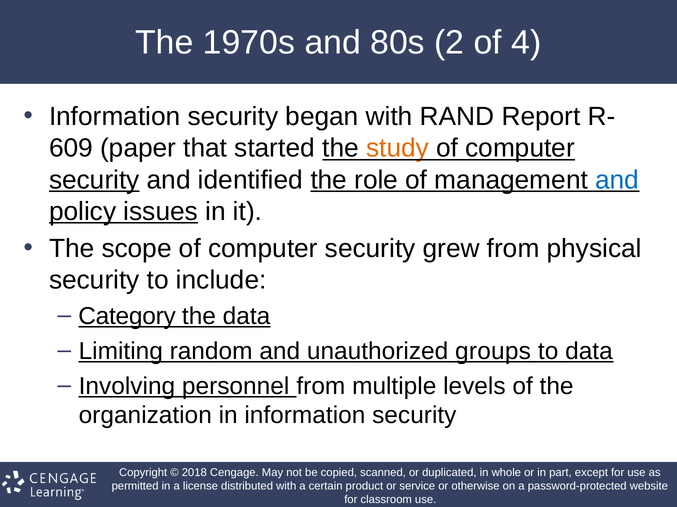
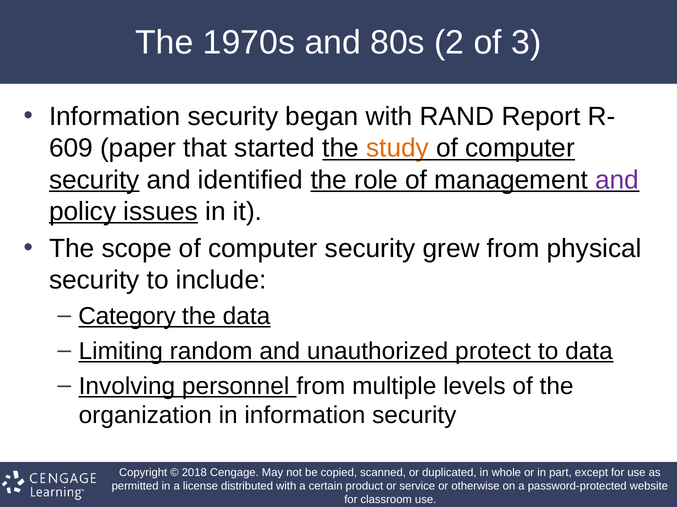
4: 4 -> 3
and at (617, 180) colour: blue -> purple
groups: groups -> protect
